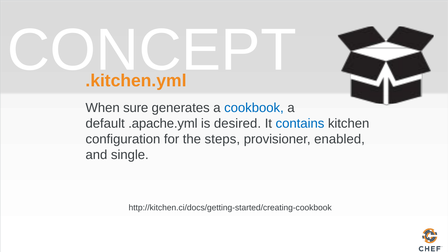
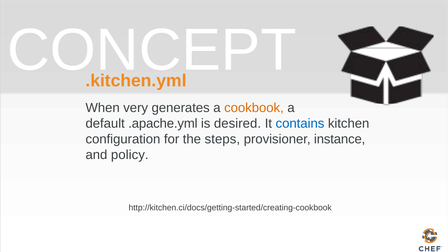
sure: sure -> very
cookbook colour: blue -> orange
enabled: enabled -> instance
single: single -> policy
